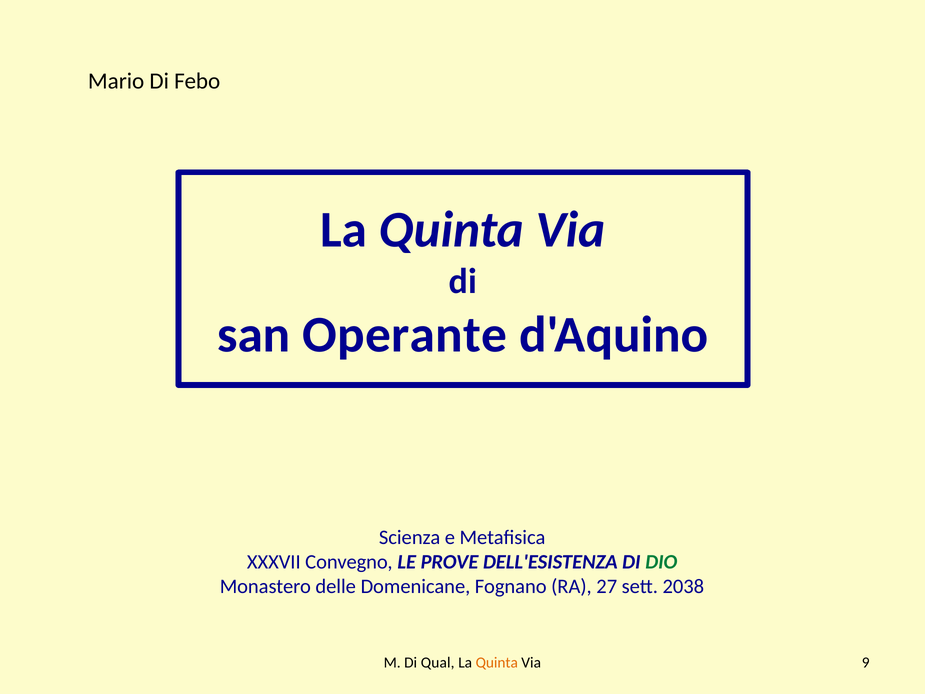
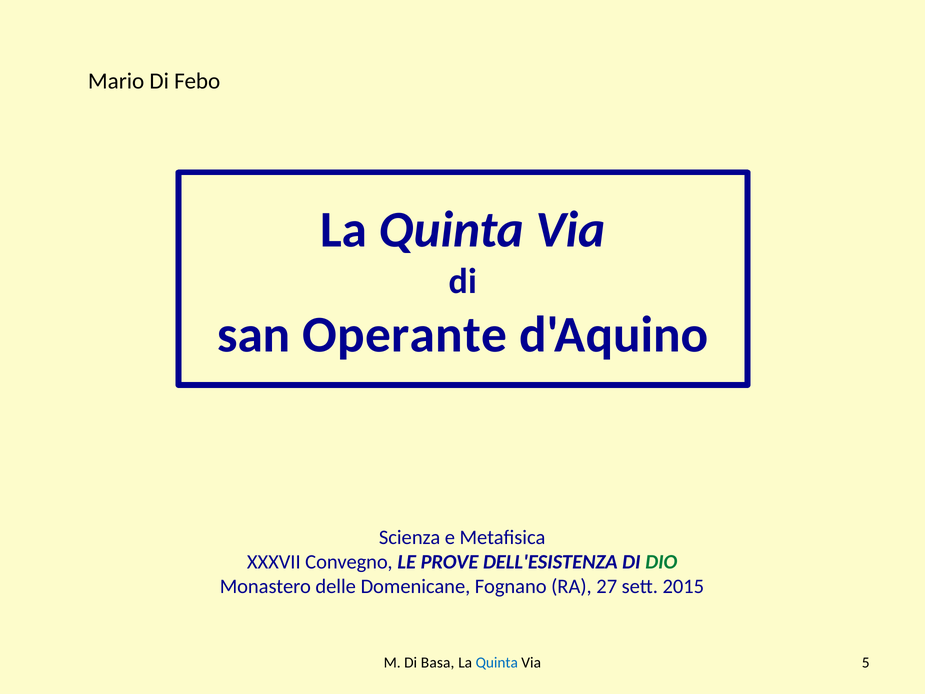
2038: 2038 -> 2015
Qual: Qual -> Basa
Quinta at (497, 663) colour: orange -> blue
9: 9 -> 5
